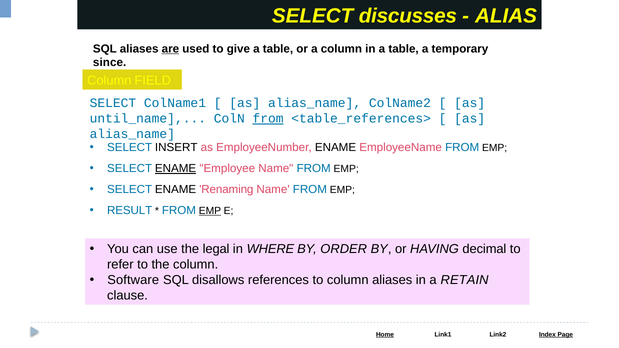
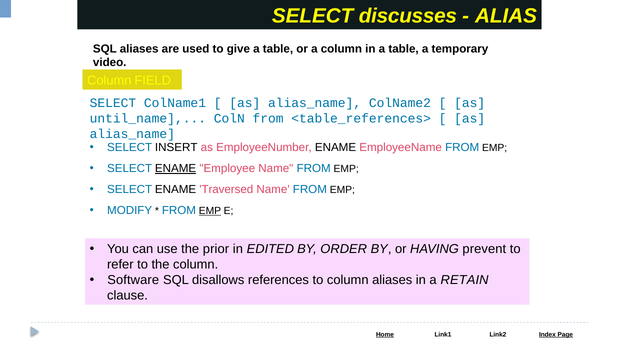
are underline: present -> none
since: since -> video
from at (268, 118) underline: present -> none
Renaming: Renaming -> Traversed
RESULT: RESULT -> MODIFY
legal: legal -> prior
WHERE: WHERE -> EDITED
decimal: decimal -> prevent
